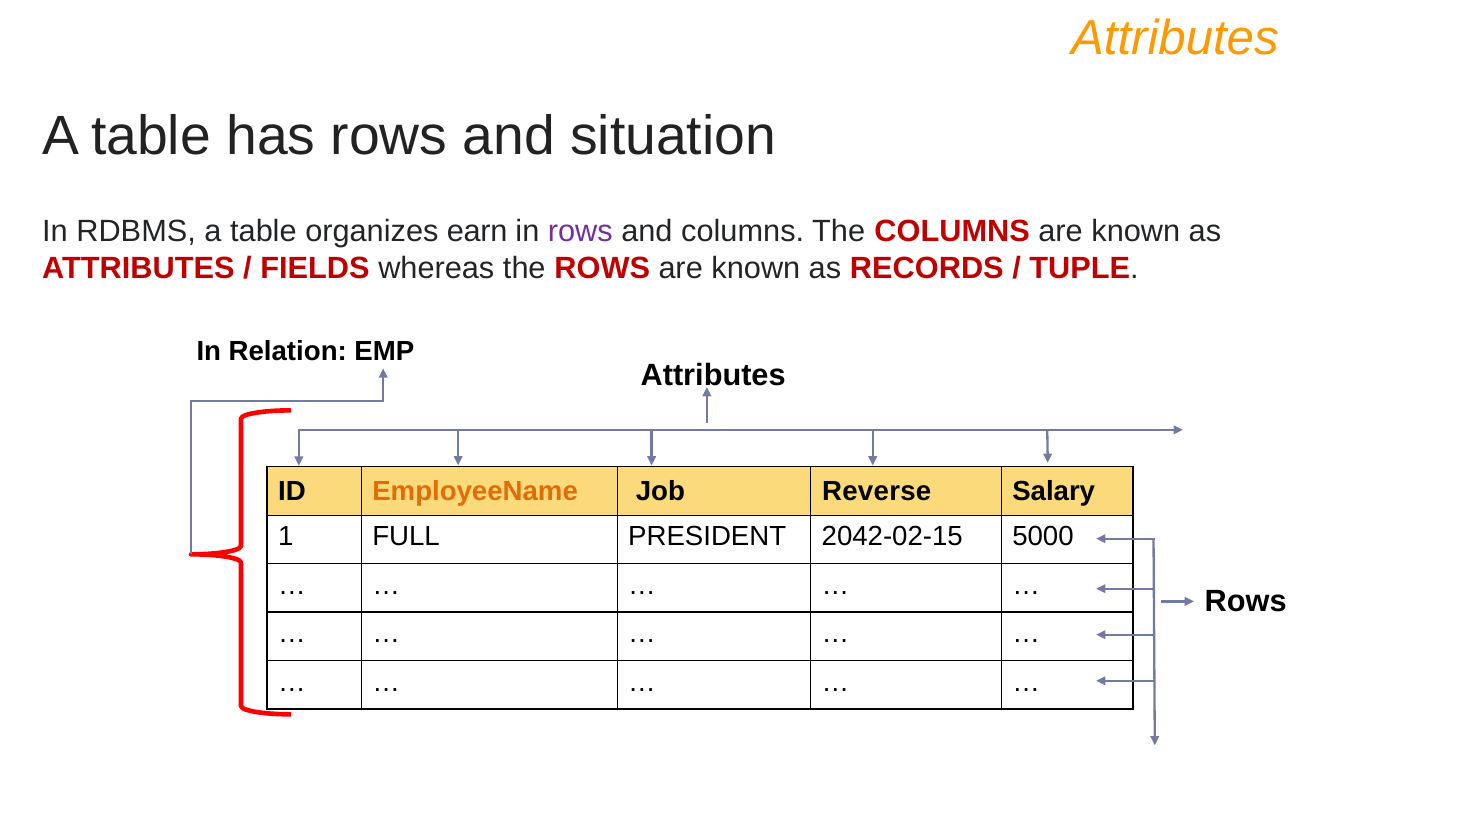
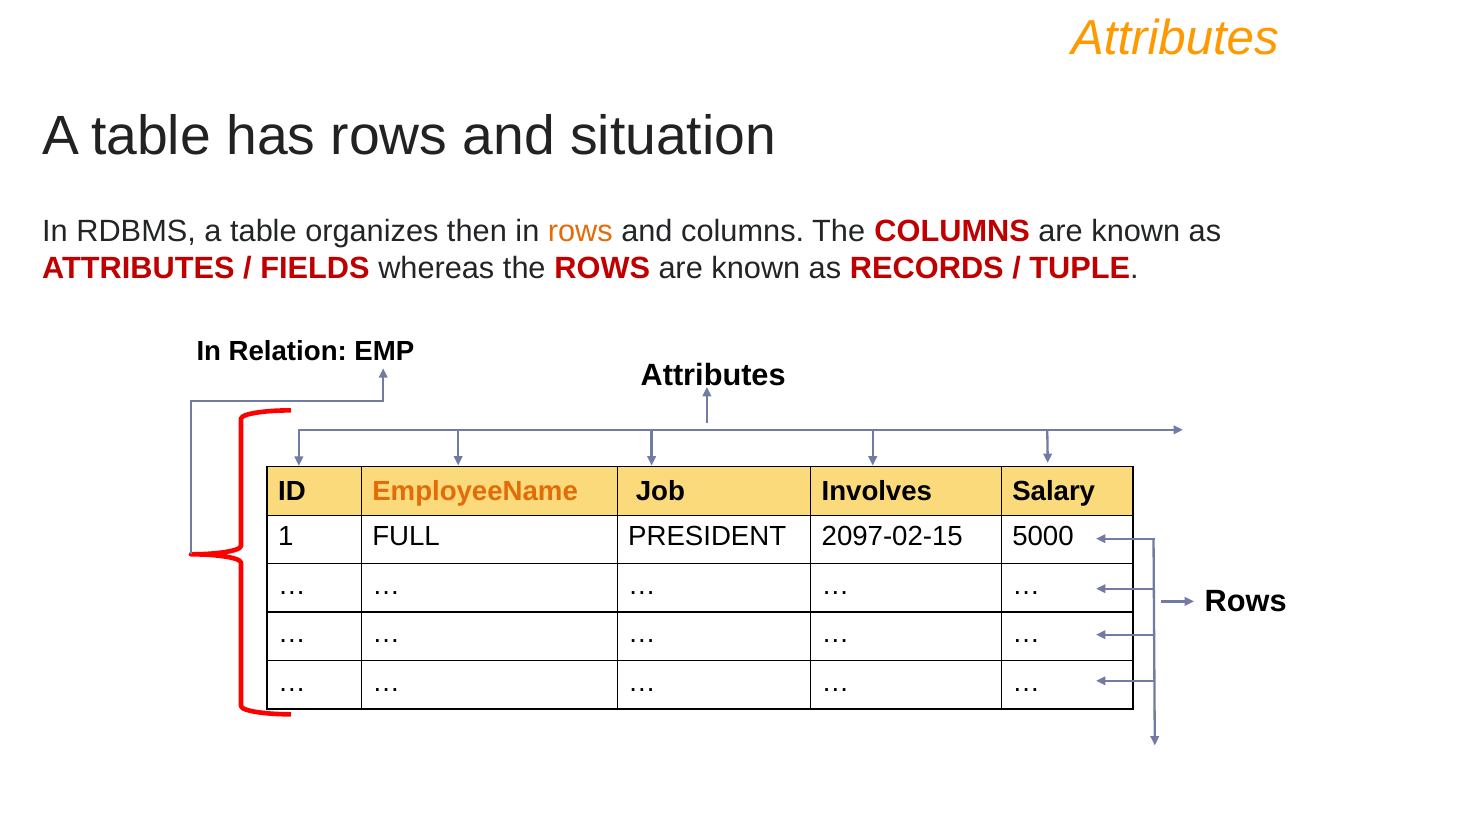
earn: earn -> then
rows at (580, 232) colour: purple -> orange
Reverse: Reverse -> Involves
2042-02-15: 2042-02-15 -> 2097-02-15
